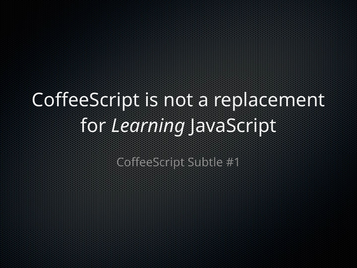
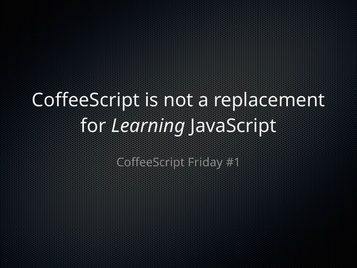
Subtle: Subtle -> Friday
